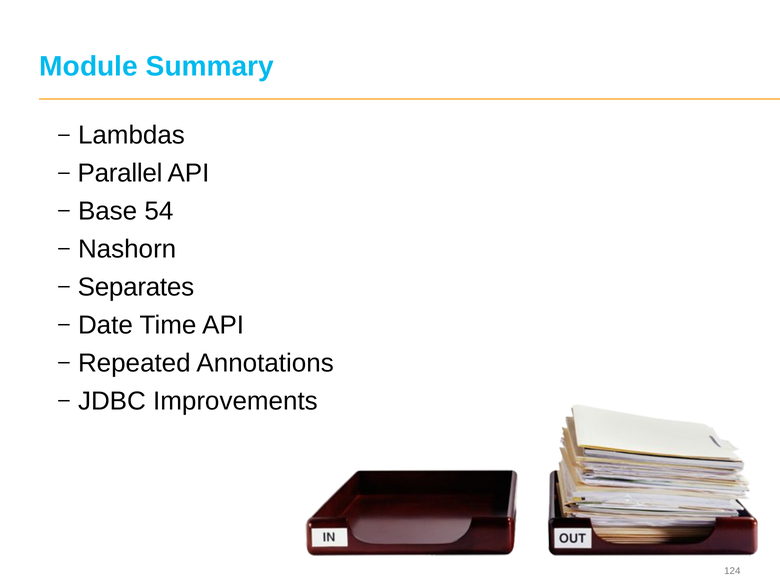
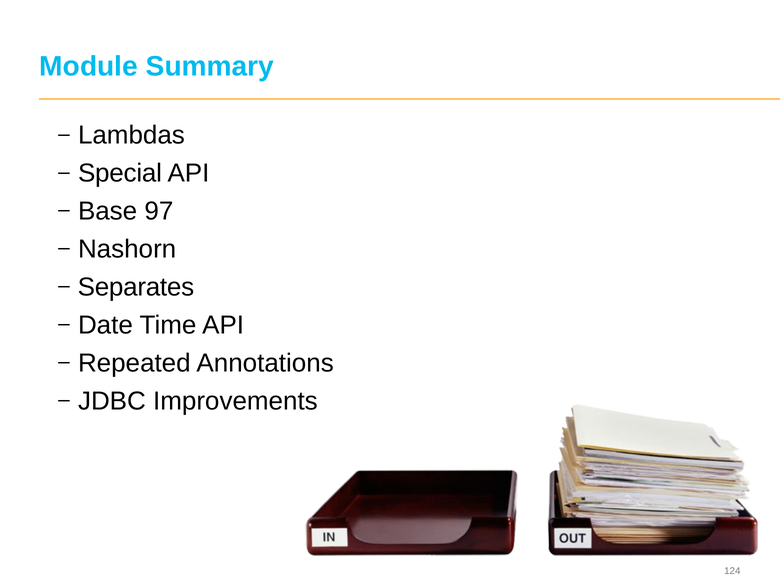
Parallel: Parallel -> Special
54: 54 -> 97
